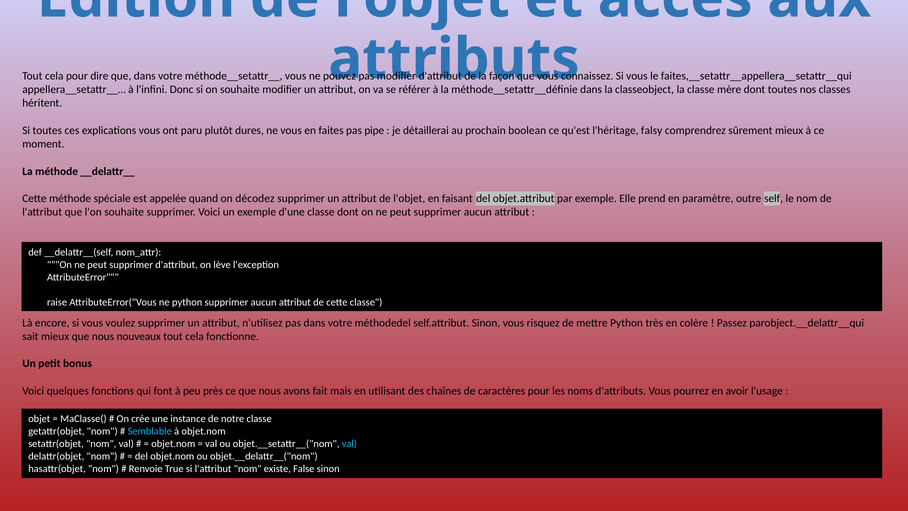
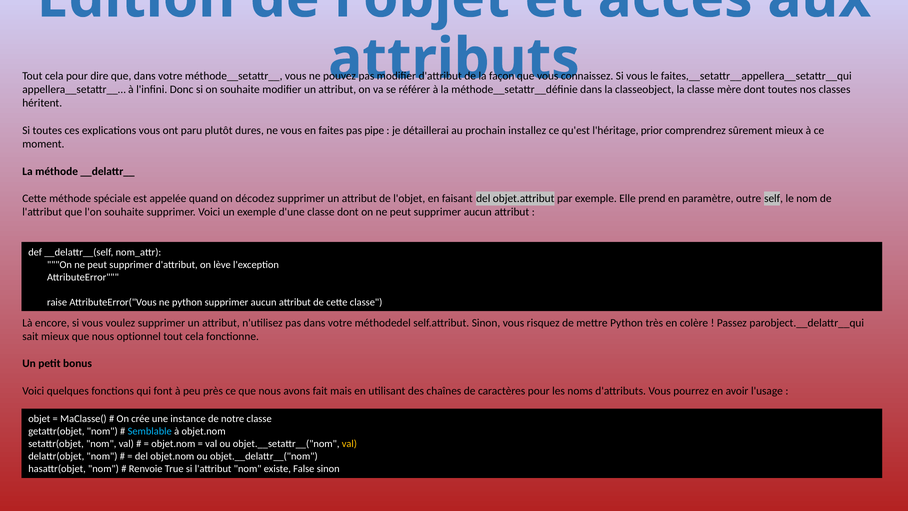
boolean: boolean -> installez
falsy: falsy -> prior
nouveaux: nouveaux -> optionnel
val at (349, 444) colour: light blue -> yellow
